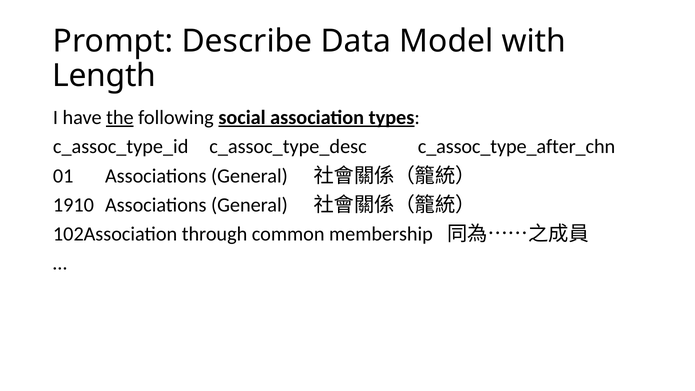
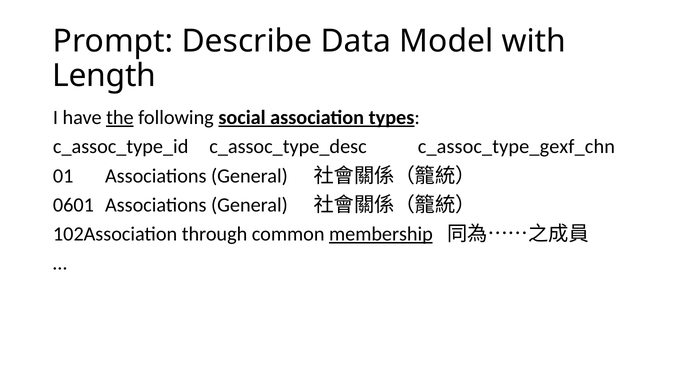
c_assoc_type_after_chn: c_assoc_type_after_chn -> c_assoc_type_gexf_chn
1910: 1910 -> 0601
membership underline: none -> present
